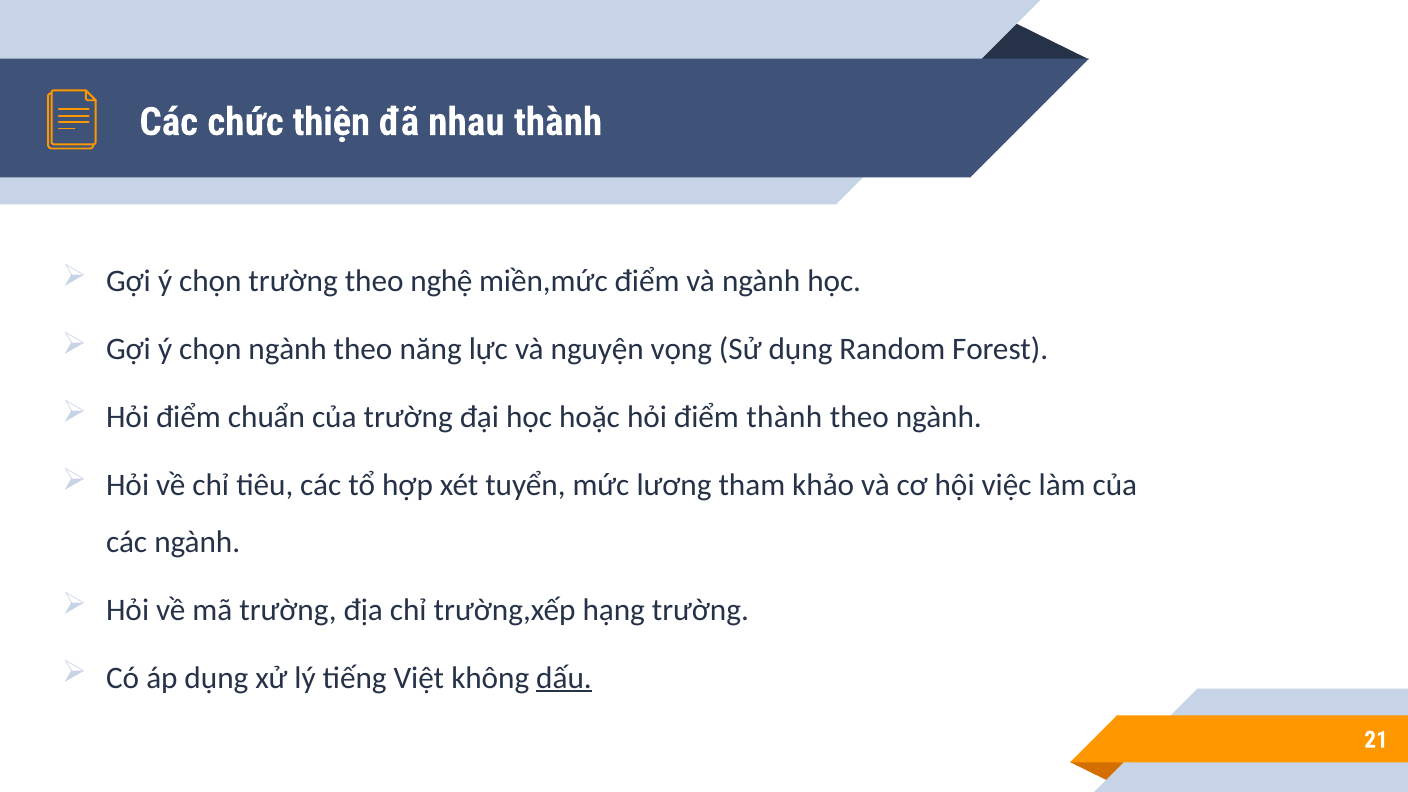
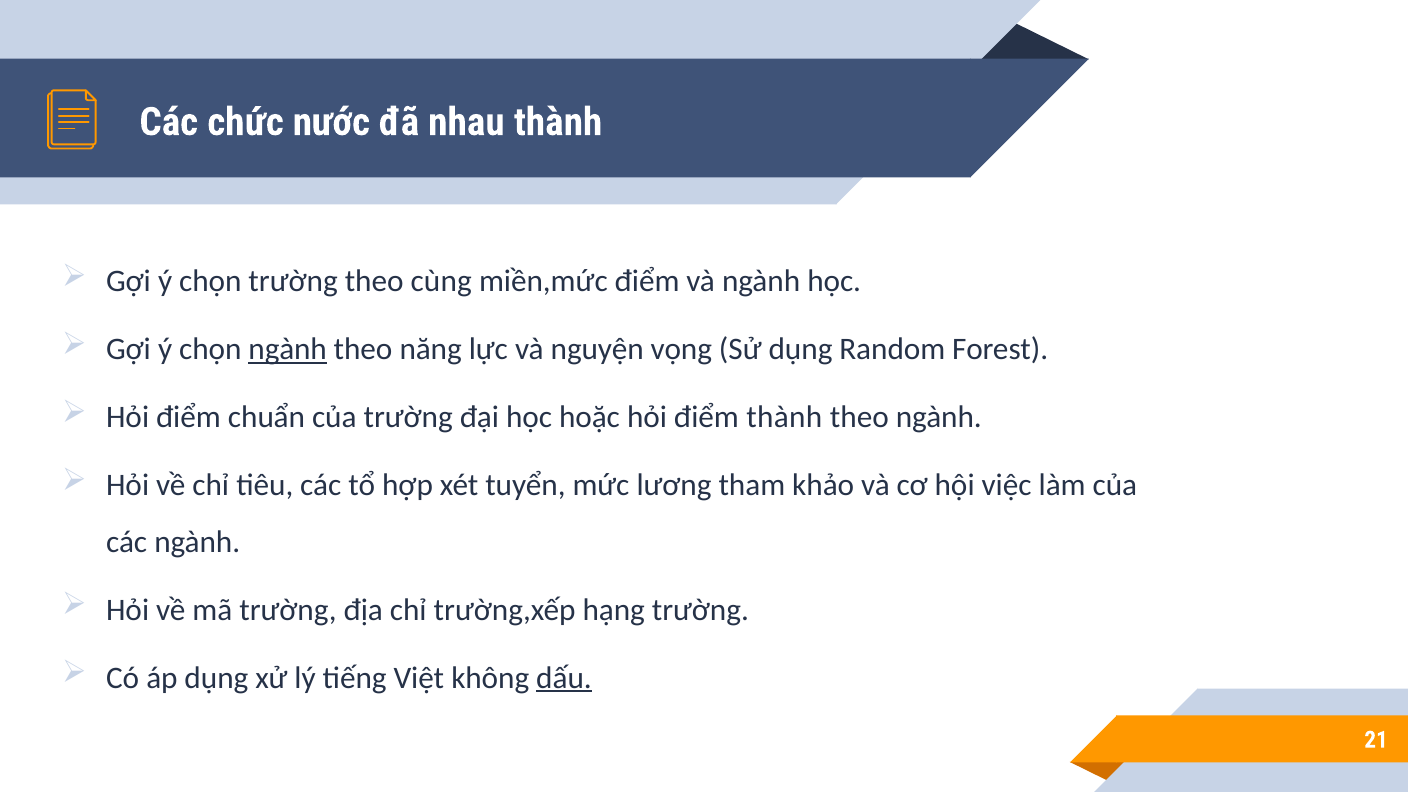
thiện: thiện -> nước
nghệ: nghệ -> cùng
ngành at (288, 349) underline: none -> present
